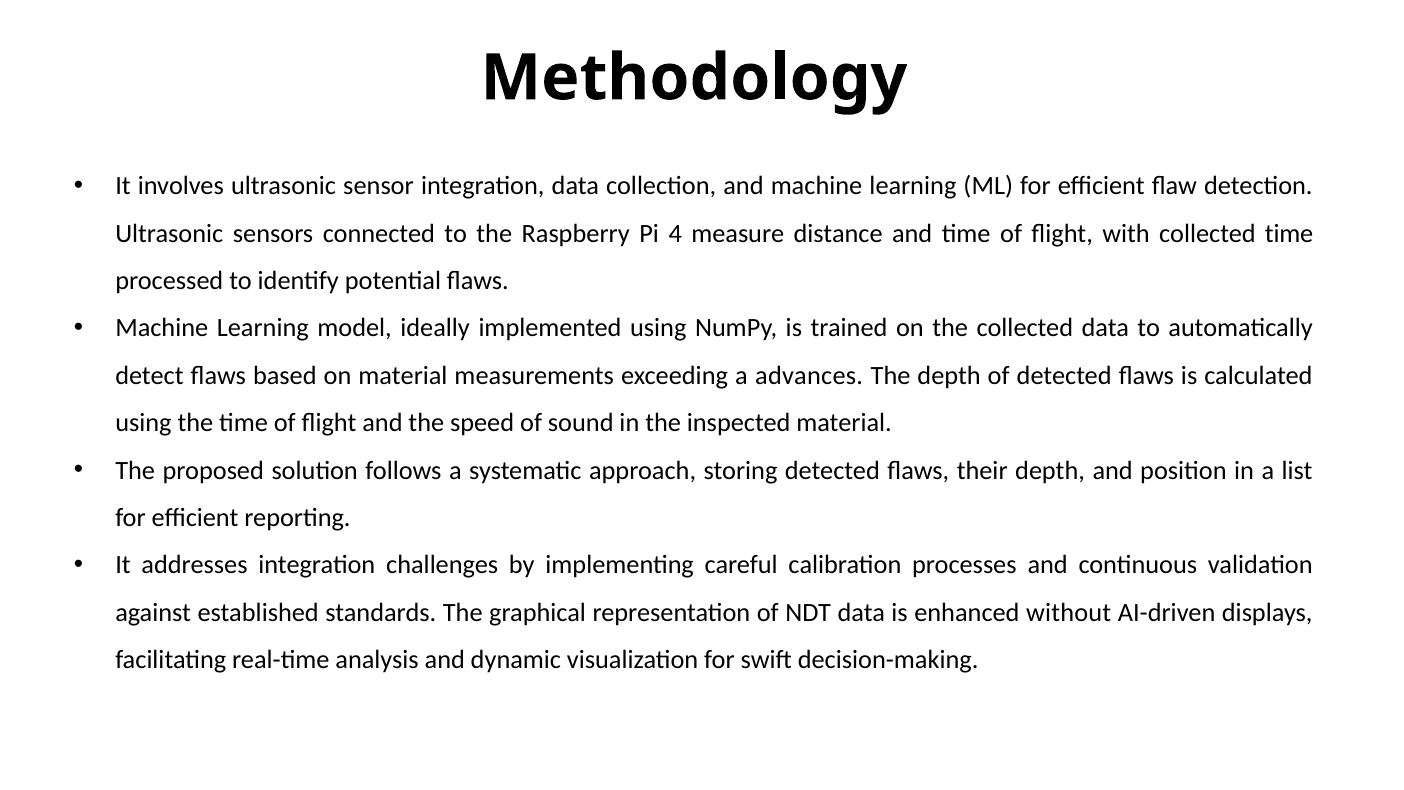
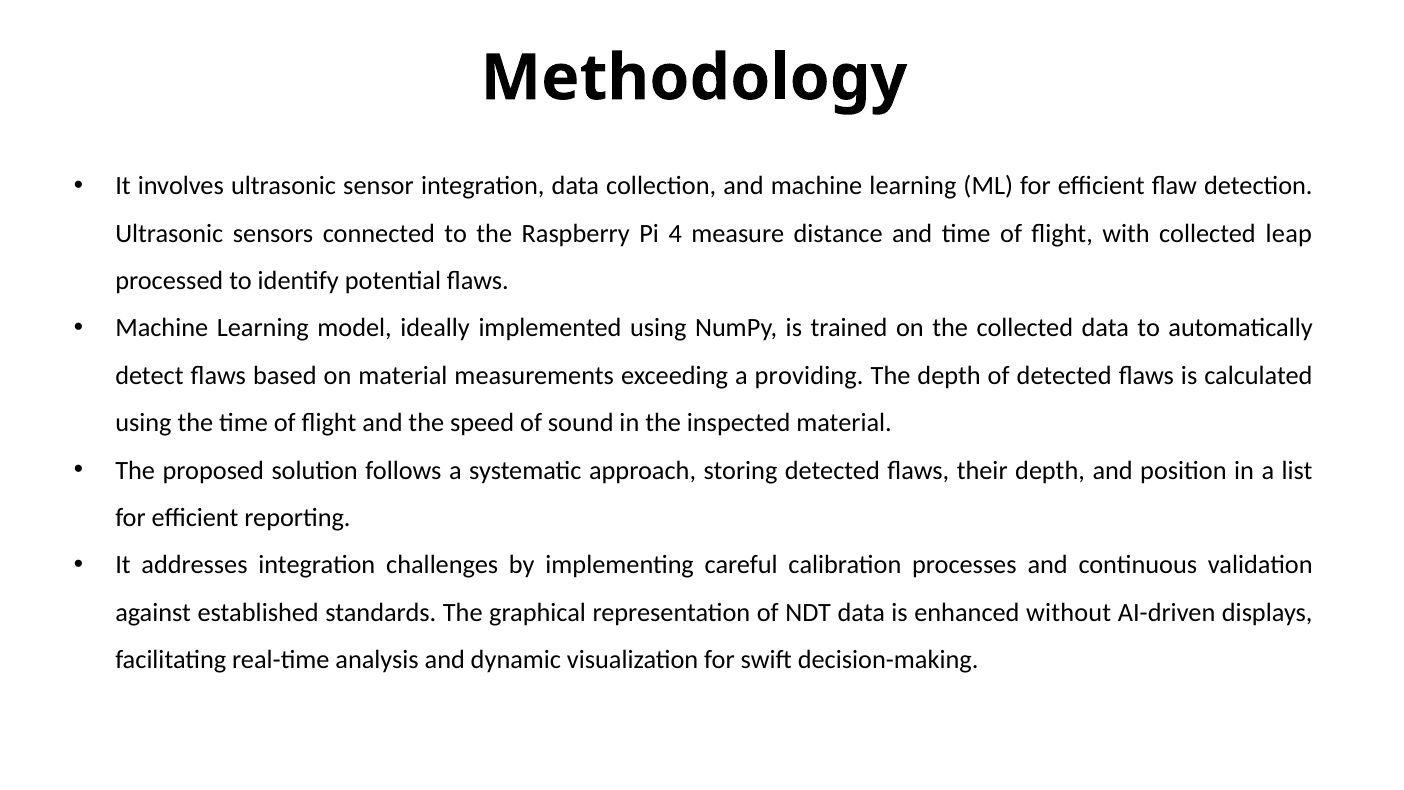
collected time: time -> leap
advances: advances -> providing
